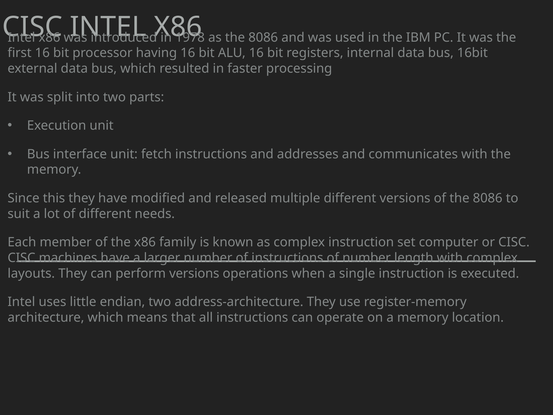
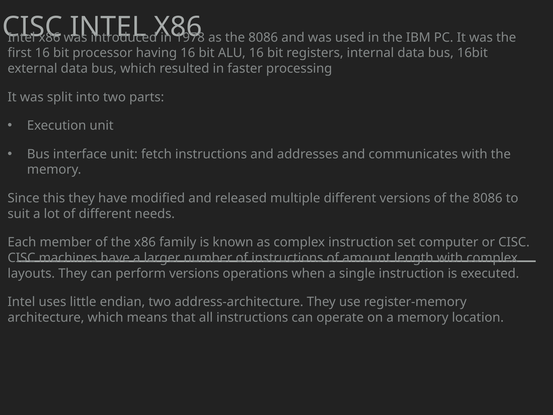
of number: number -> amount
